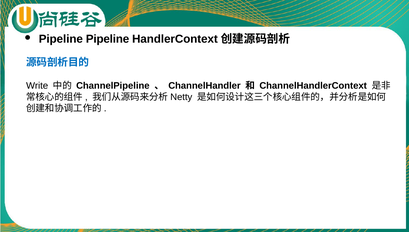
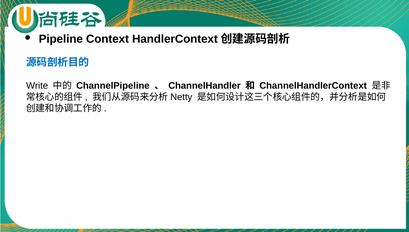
Pipeline Pipeline: Pipeline -> Context
